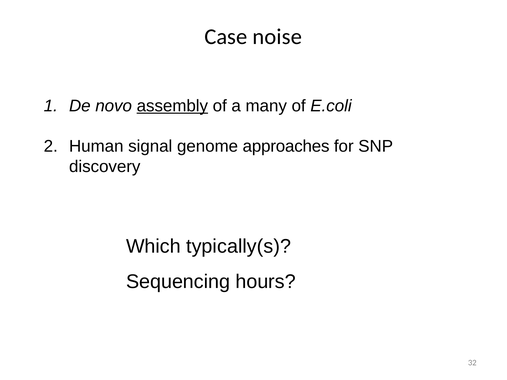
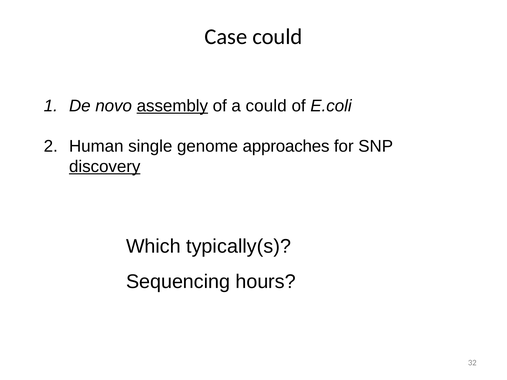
Case noise: noise -> could
a many: many -> could
signal: signal -> single
discovery underline: none -> present
